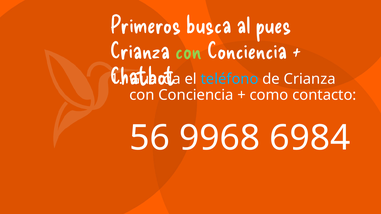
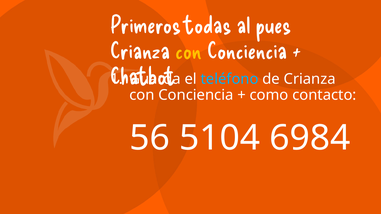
busca: busca -> todas
con at (189, 51) colour: light green -> yellow
9968: 9968 -> 5104
